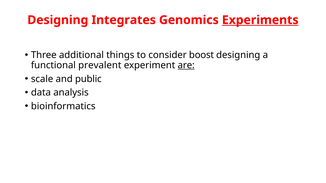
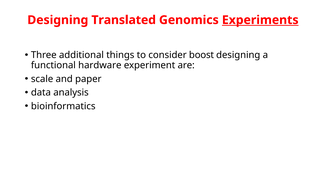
Integrates: Integrates -> Translated
prevalent: prevalent -> hardware
are underline: present -> none
public: public -> paper
